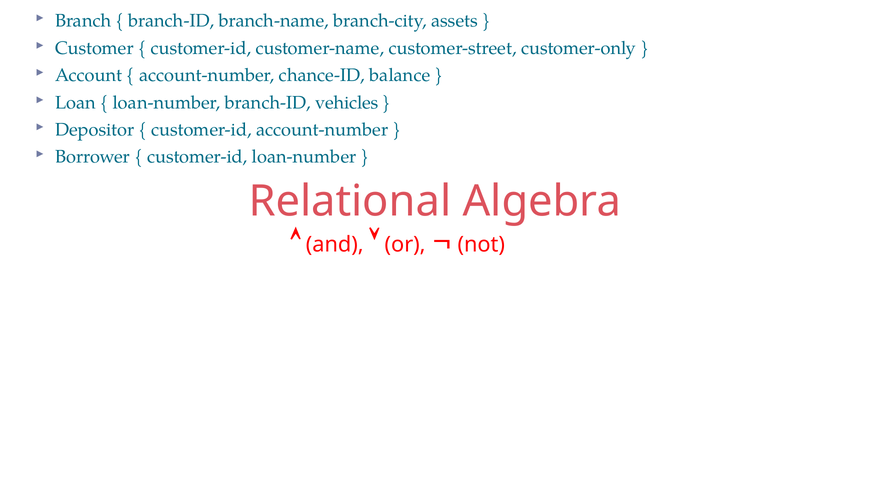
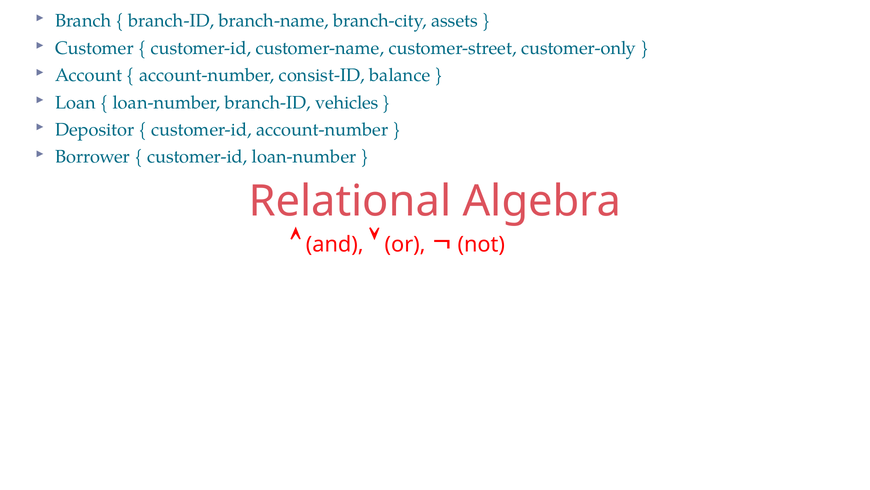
chance-ID: chance-ID -> consist-ID
